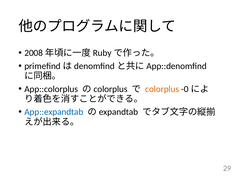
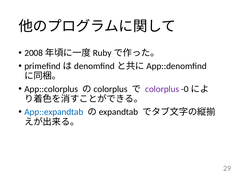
colorplus colour: orange -> purple
